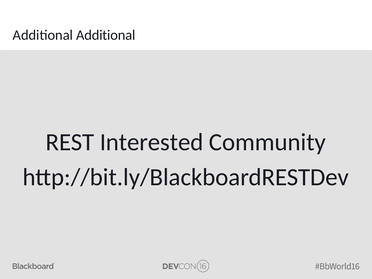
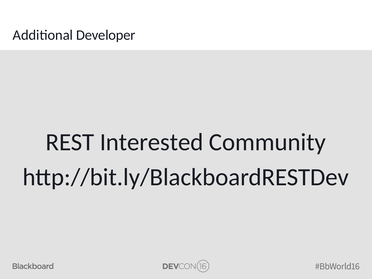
Additional Additional: Additional -> Developer
